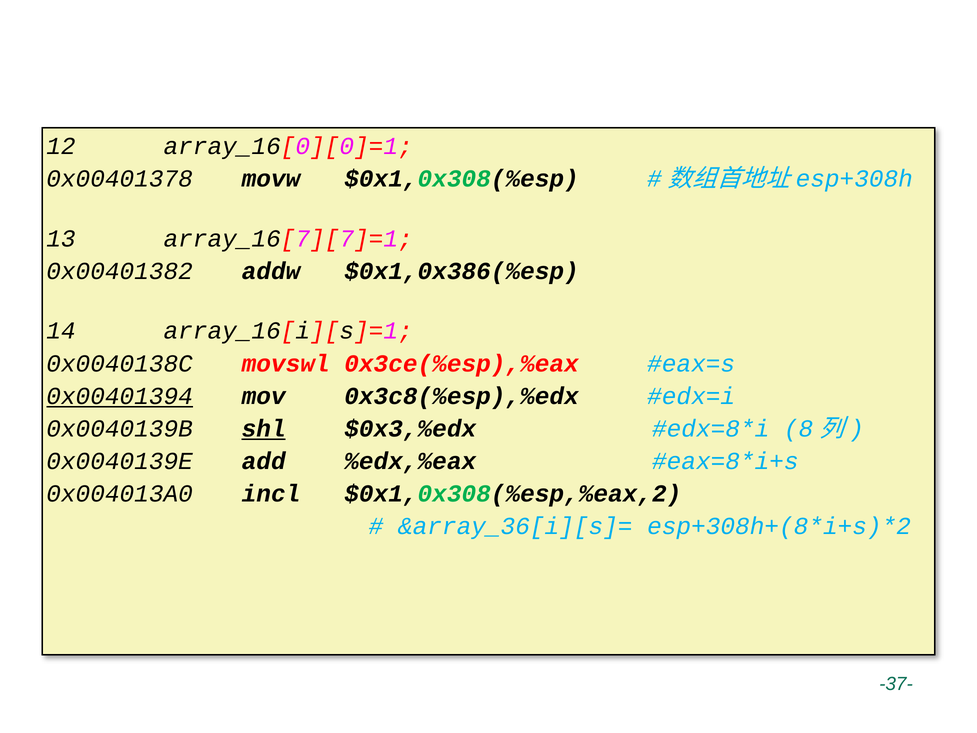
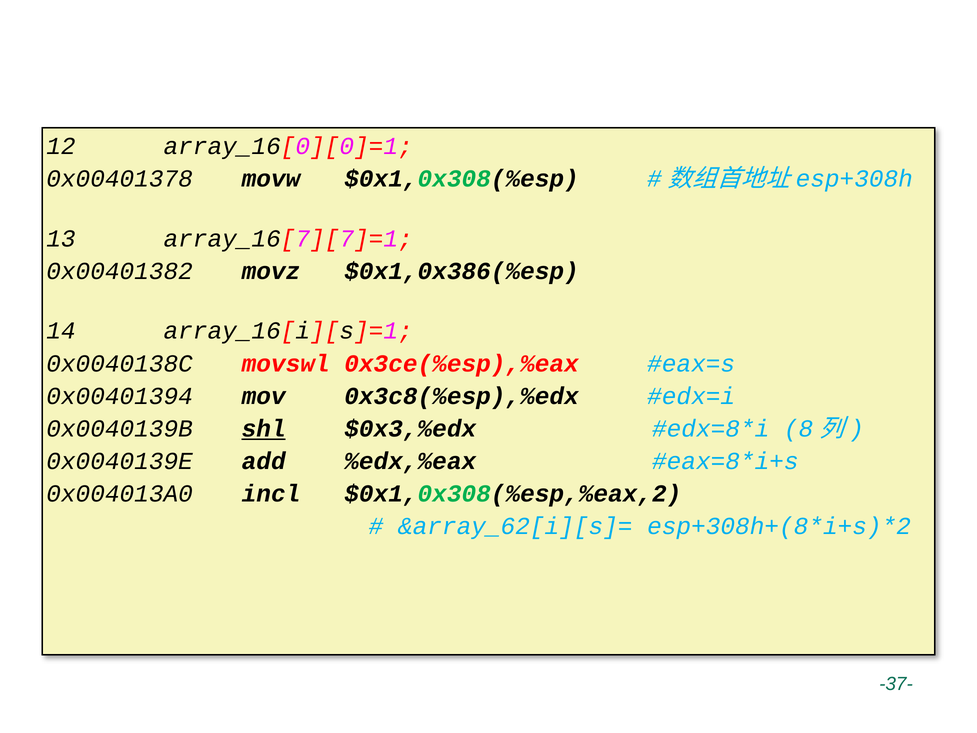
addw: addw -> movz
0x00401394 underline: present -> none
&array_36[i][s]=: &array_36[i][s]= -> &array_62[i][s]=
